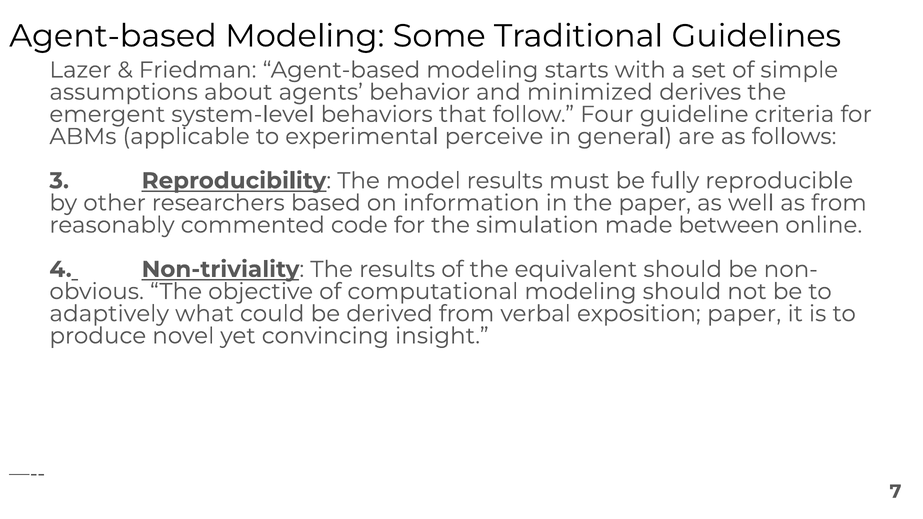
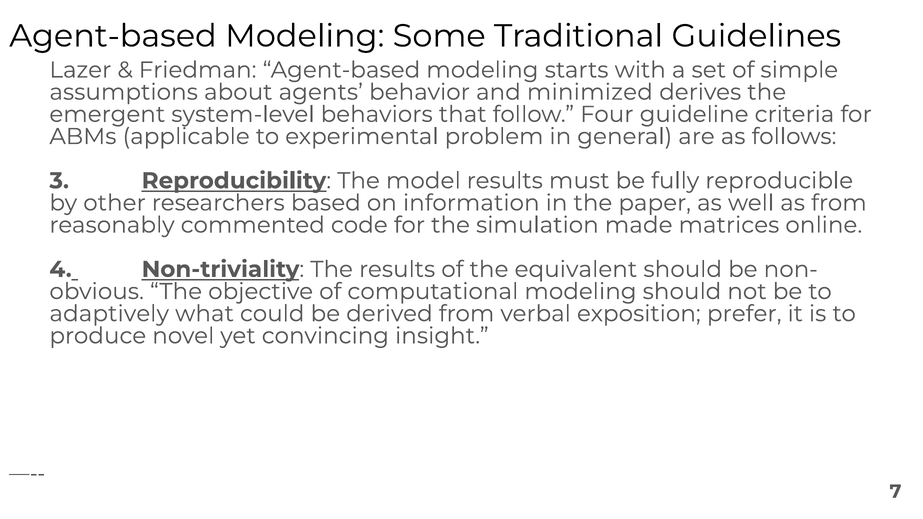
perceive: perceive -> problem
between: between -> matrices
exposition paper: paper -> prefer
